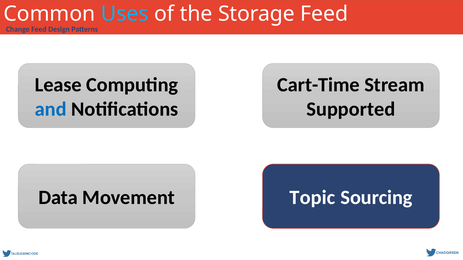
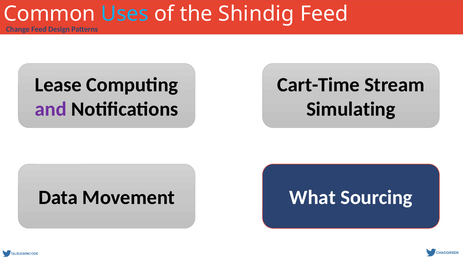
Storage: Storage -> Shindig
and colour: blue -> purple
Supported: Supported -> Simulating
Topic: Topic -> What
